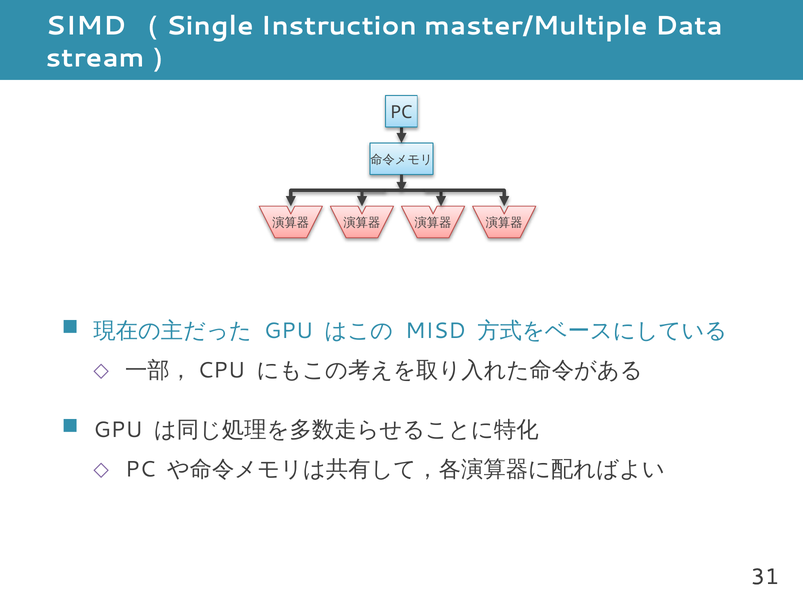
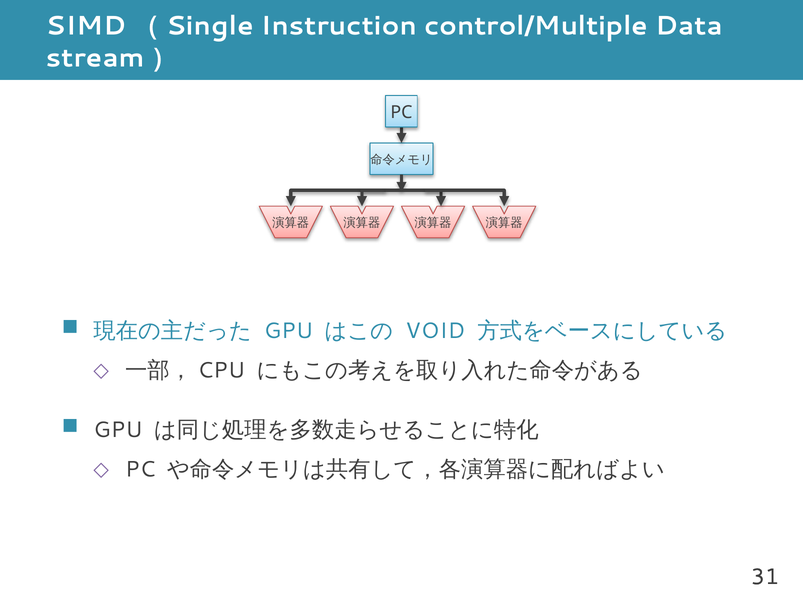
master/Multiple: master/Multiple -> control/Multiple
MISD: MISD -> VOID
